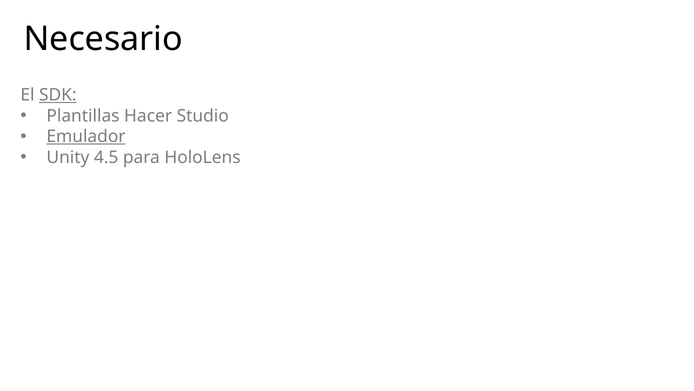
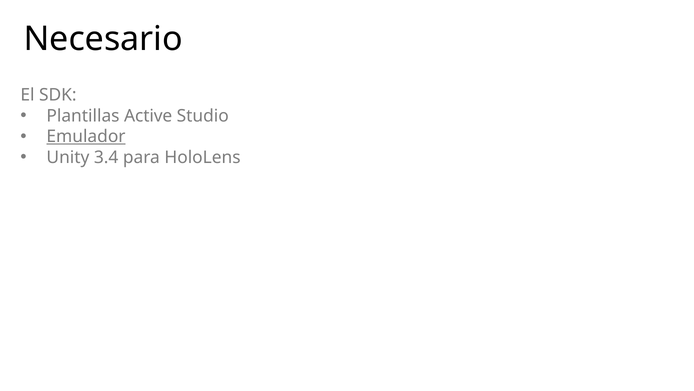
SDK underline: present -> none
Hacer: Hacer -> Active
4.5: 4.5 -> 3.4
